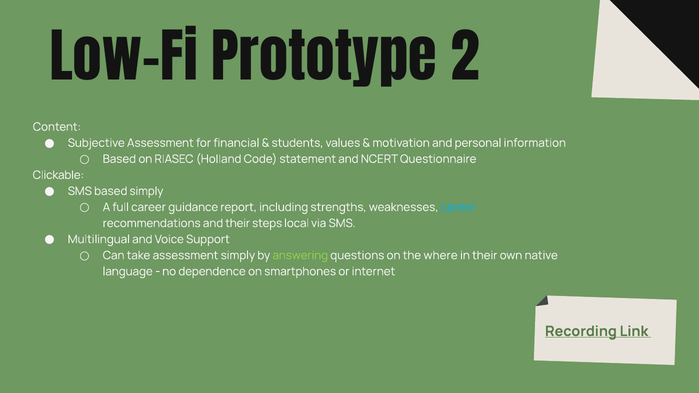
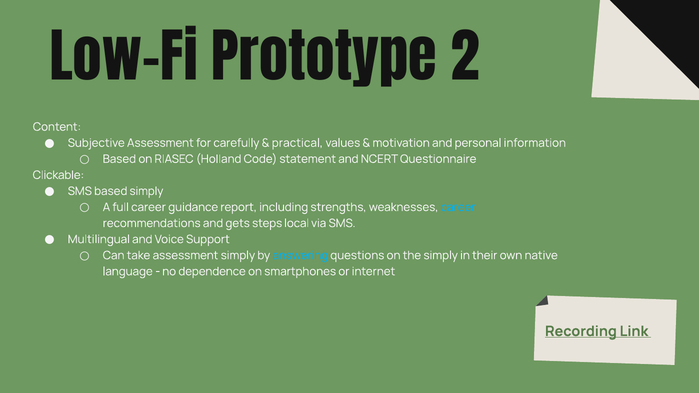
financial: financial -> carefully
students: students -> practical
and their: their -> gets
answering colour: light green -> light blue
the where: where -> simply
